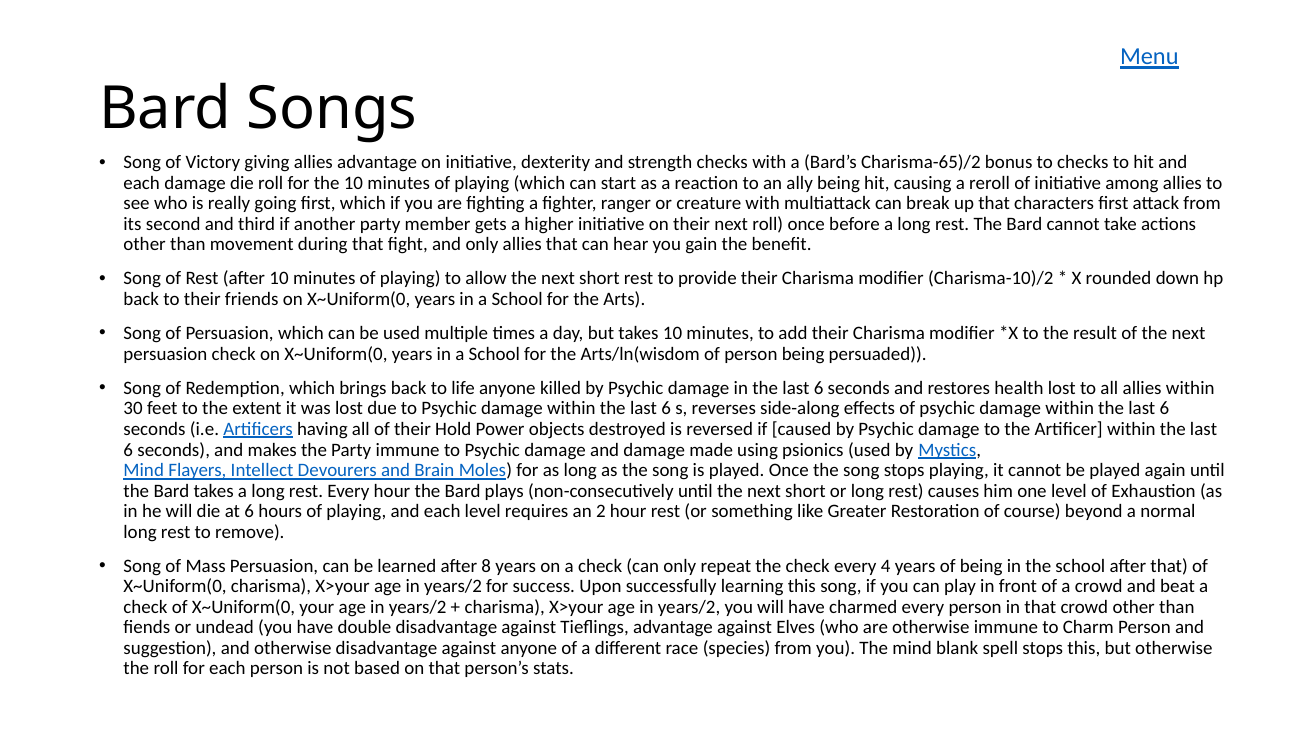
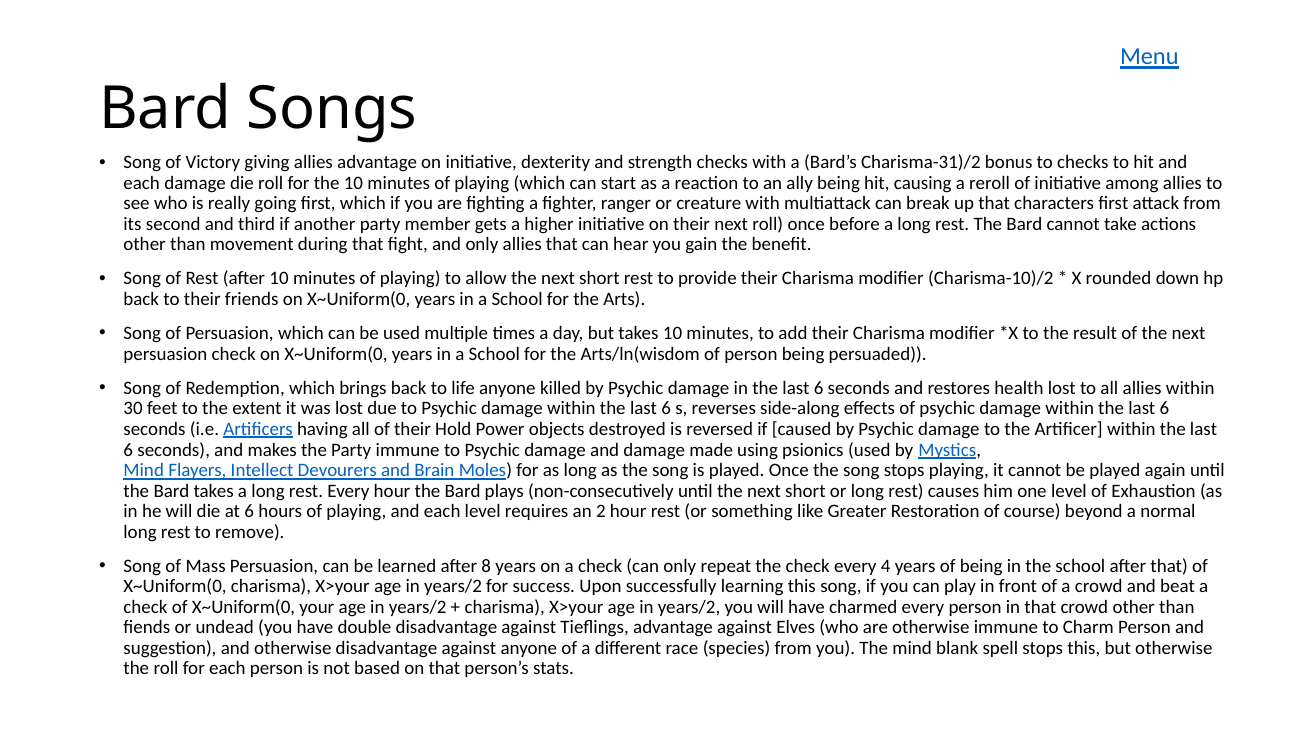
Charisma-65)/2: Charisma-65)/2 -> Charisma-31)/2
